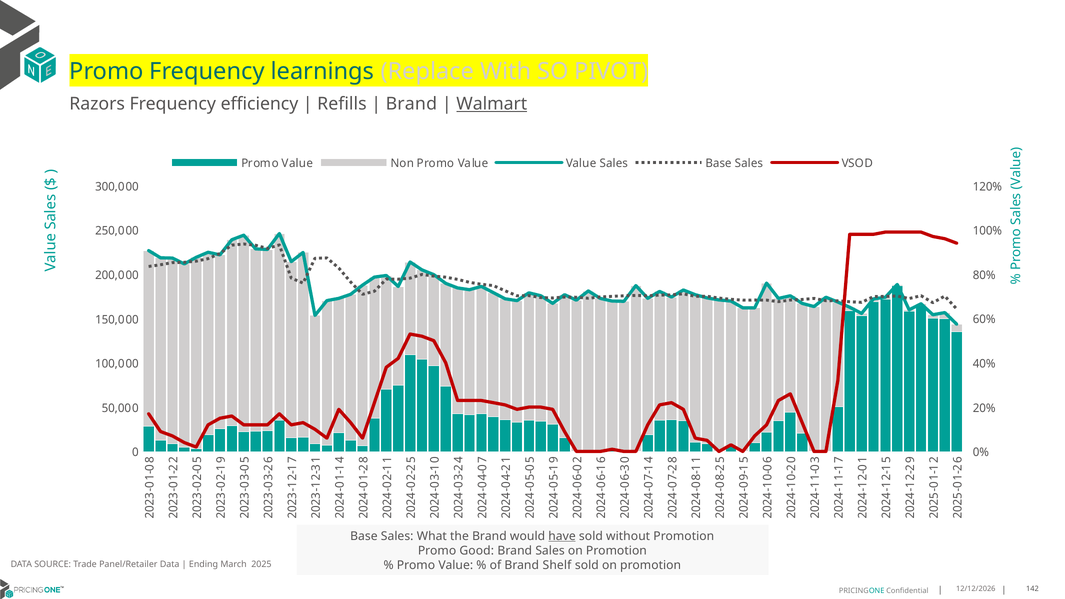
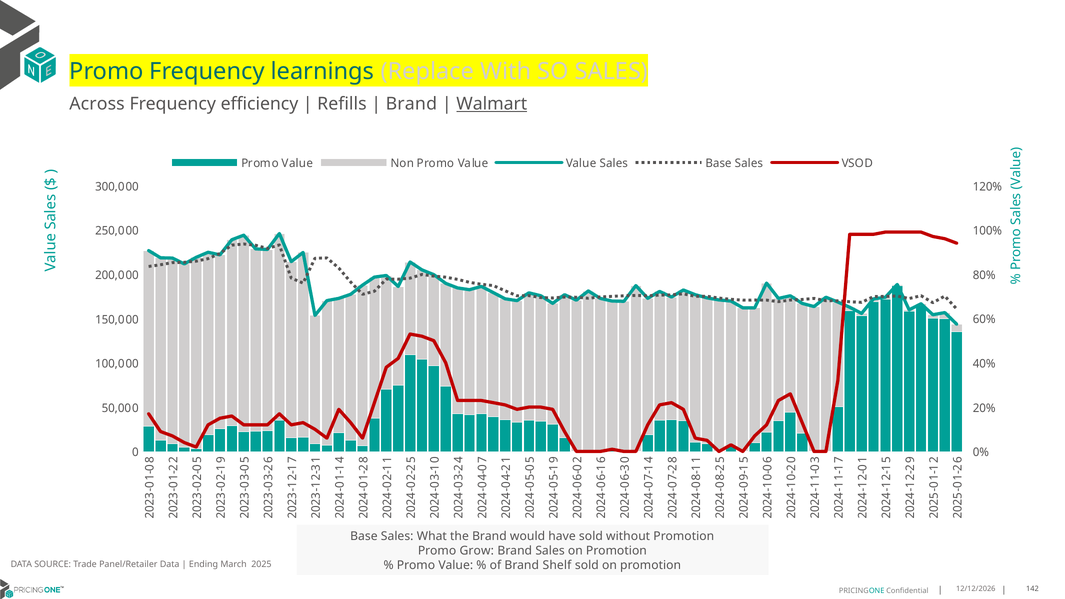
SO PIVOT: PIVOT -> SALES
Razors: Razors -> Across
have underline: present -> none
Good: Good -> Grow
